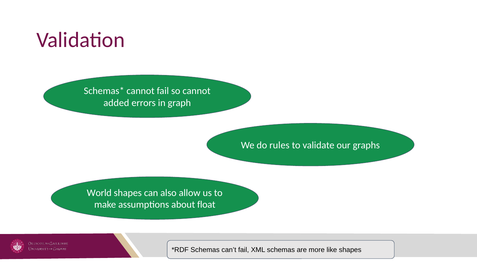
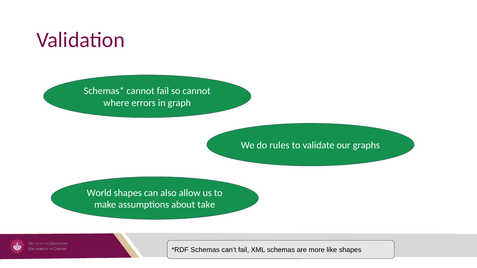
added: added -> where
float: float -> take
